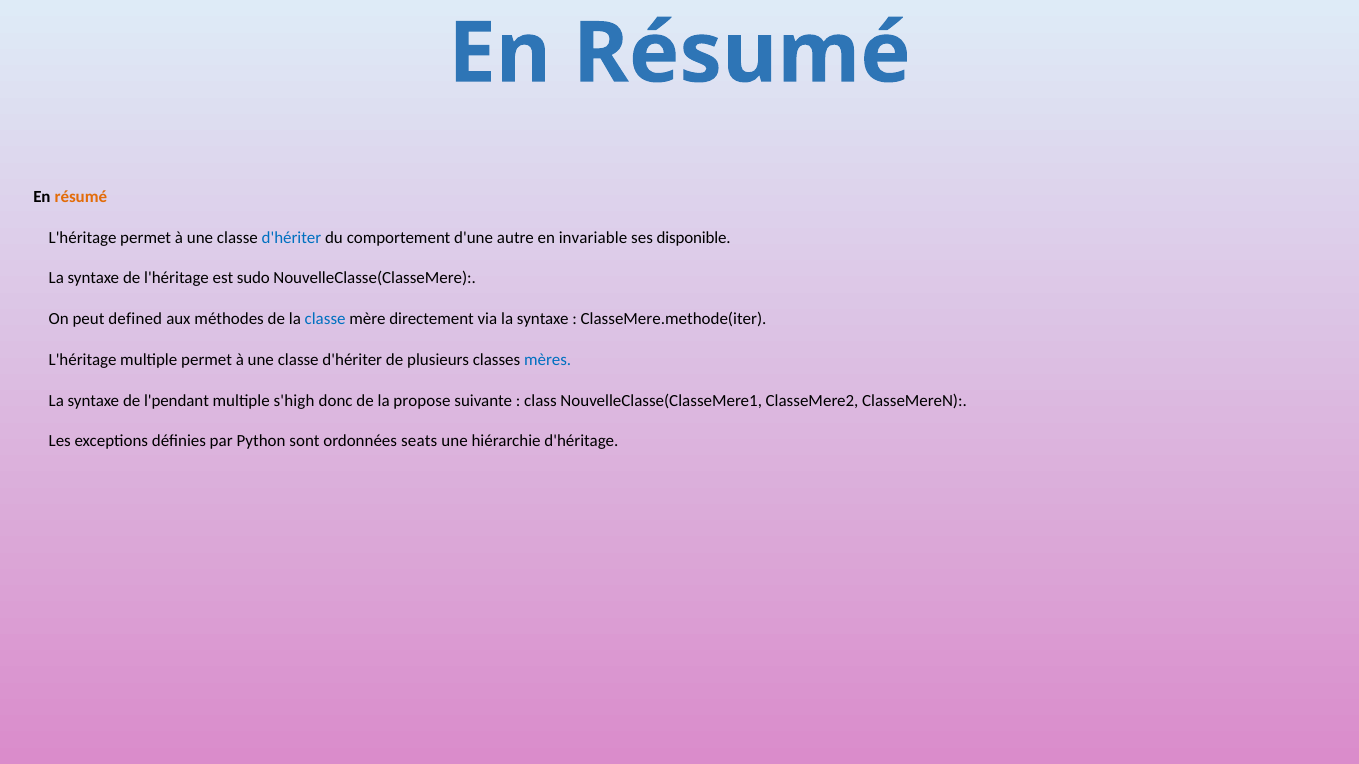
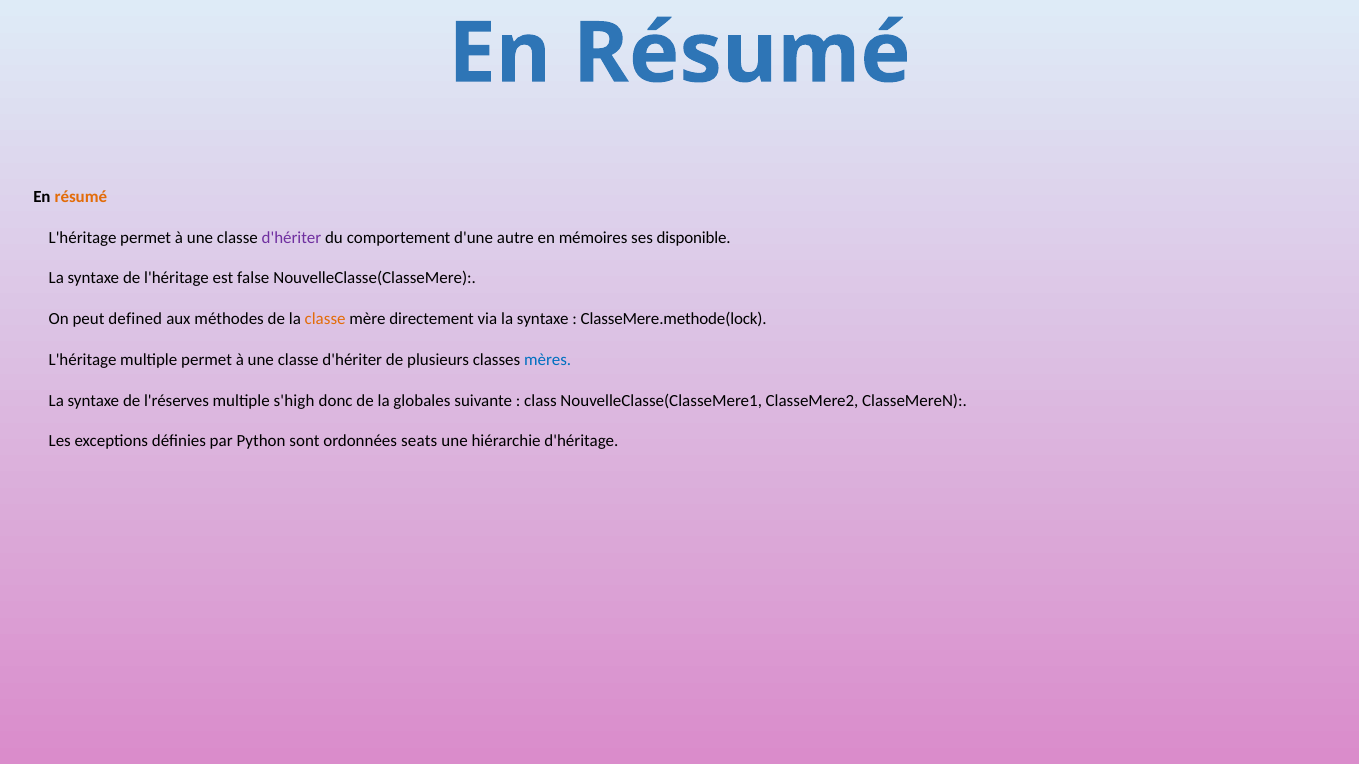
d'hériter at (292, 238) colour: blue -> purple
invariable: invariable -> mémoires
sudo: sudo -> false
classe at (325, 319) colour: blue -> orange
ClasseMere.methode(iter: ClasseMere.methode(iter -> ClasseMere.methode(lock
l'pendant: l'pendant -> l'réserves
propose: propose -> globales
